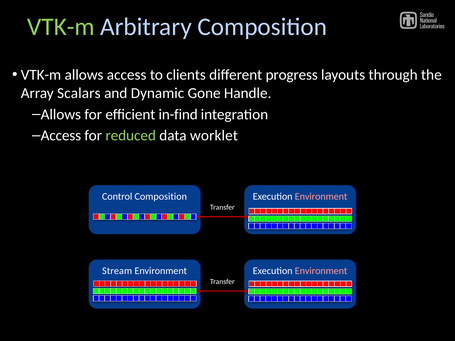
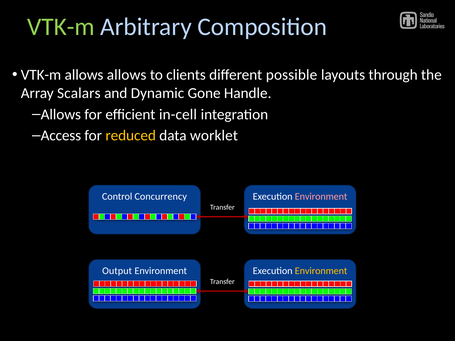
allows access: access -> allows
progress: progress -> possible
in-find: in-find -> in-cell
reduced colour: light green -> yellow
Control Composition: Composition -> Concurrency
Stream: Stream -> Output
Environment at (321, 271) colour: pink -> yellow
